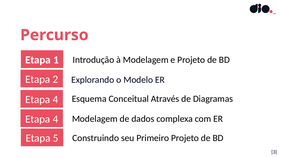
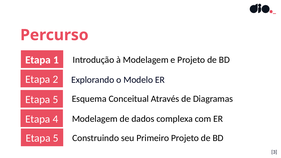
4 at (55, 100): 4 -> 5
